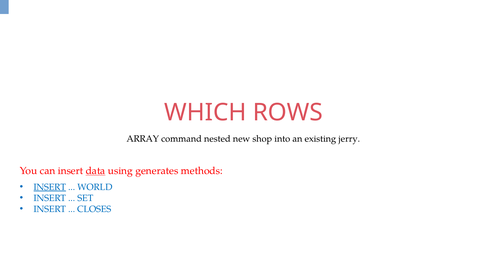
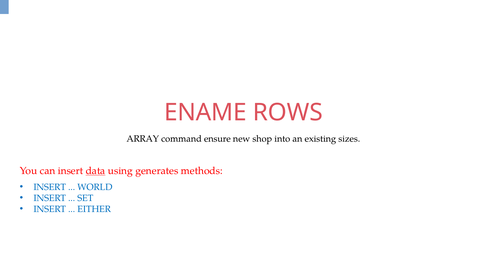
WHICH: WHICH -> ENAME
nested: nested -> ensure
jerry: jerry -> sizes
INSERT at (50, 187) underline: present -> none
CLOSES: CLOSES -> EITHER
